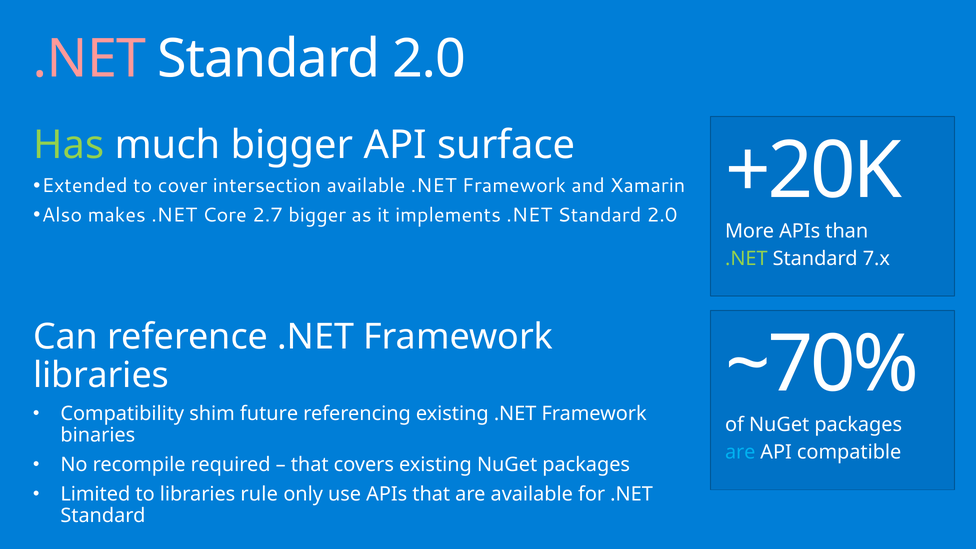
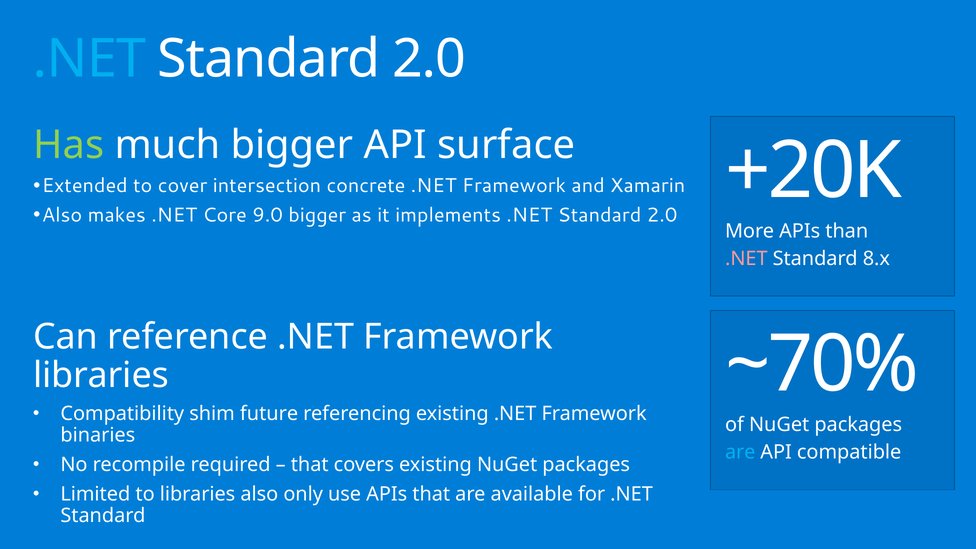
.NET at (90, 59) colour: pink -> light blue
intersection available: available -> concrete
2.7: 2.7 -> 9.0
.NET at (746, 259) colour: light green -> pink
7.x: 7.x -> 8.x
libraries rule: rule -> also
